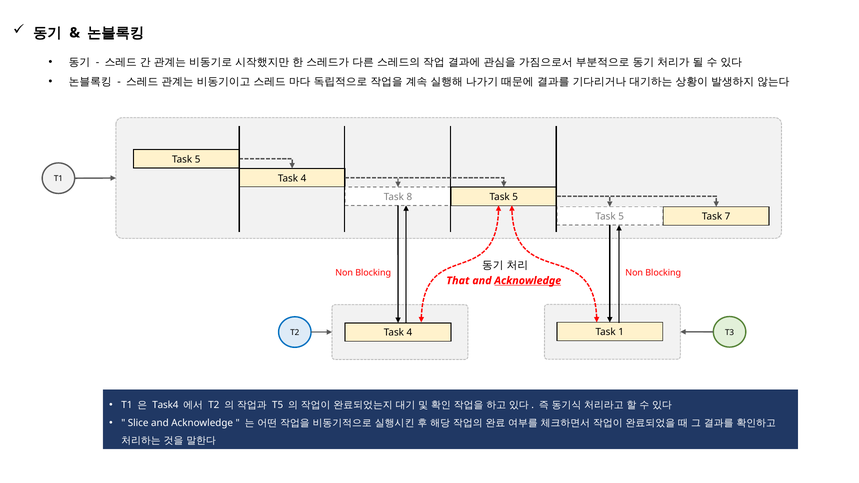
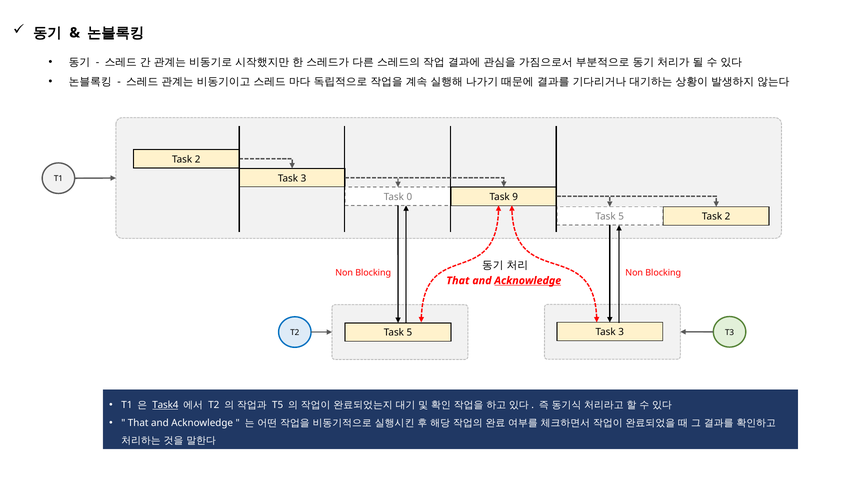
5 at (198, 159): 5 -> 2
T1 Task 4: 4 -> 3
8: 8 -> 0
5 at (515, 197): 5 -> 9
7 at (728, 217): 7 -> 2
1 at (621, 332): 1 -> 3
4 at (409, 333): 4 -> 5
Task4 underline: none -> present
Slice at (138, 423): Slice -> That
